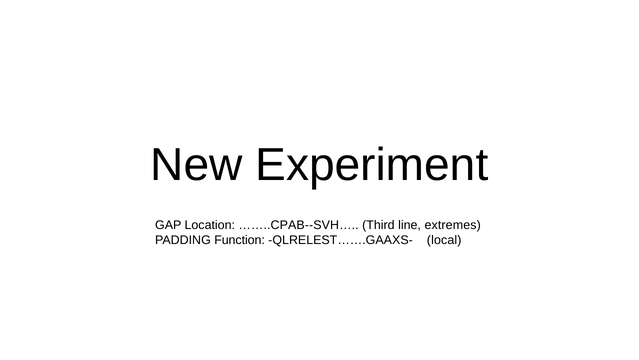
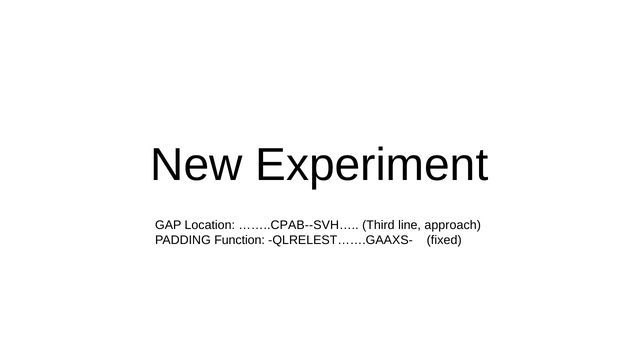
extremes: extremes -> approach
local: local -> fixed
